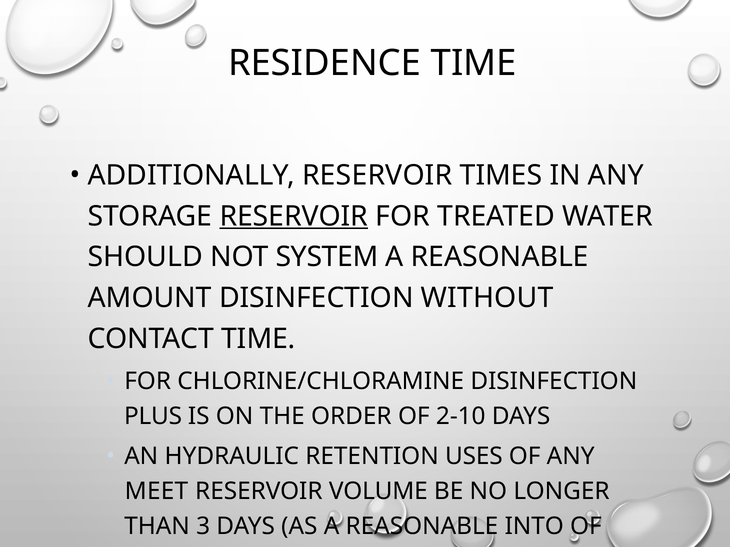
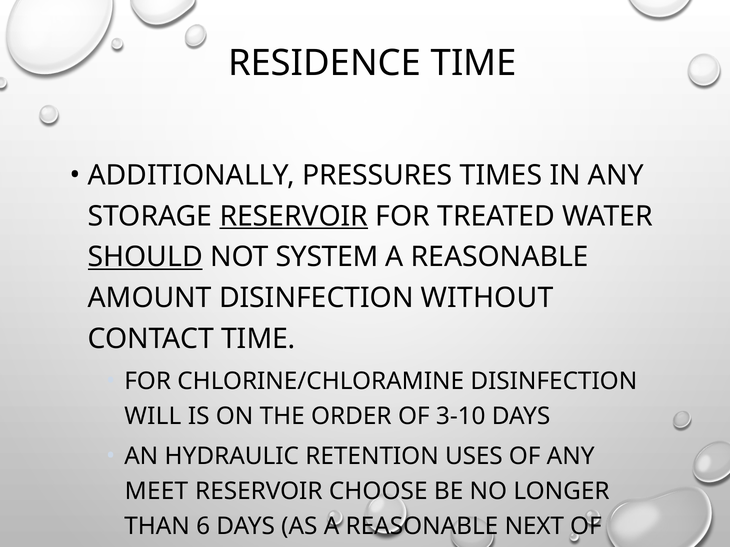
ADDITIONALLY RESERVOIR: RESERVOIR -> PRESSURES
SHOULD underline: none -> present
PLUS: PLUS -> WILL
2-10: 2-10 -> 3-10
VOLUME: VOLUME -> CHOOSE
3: 3 -> 6
INTO: INTO -> NEXT
